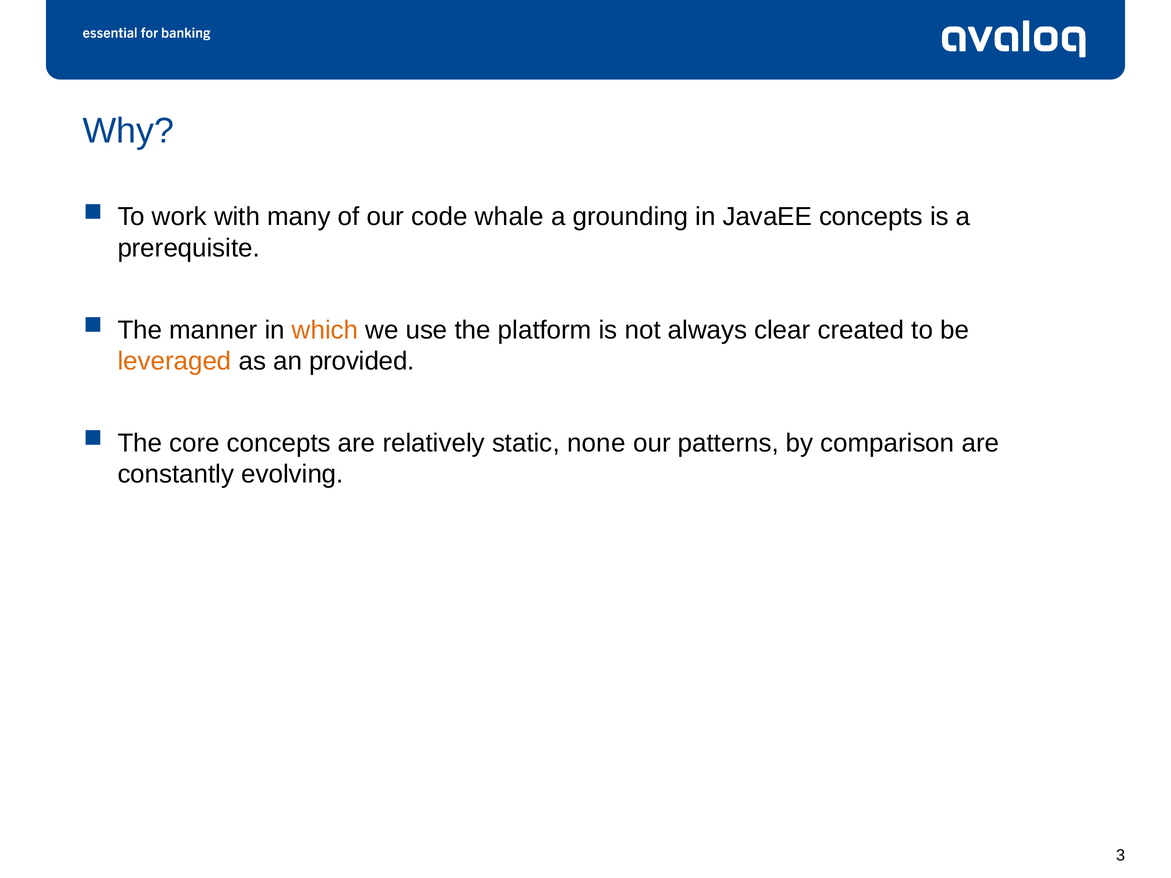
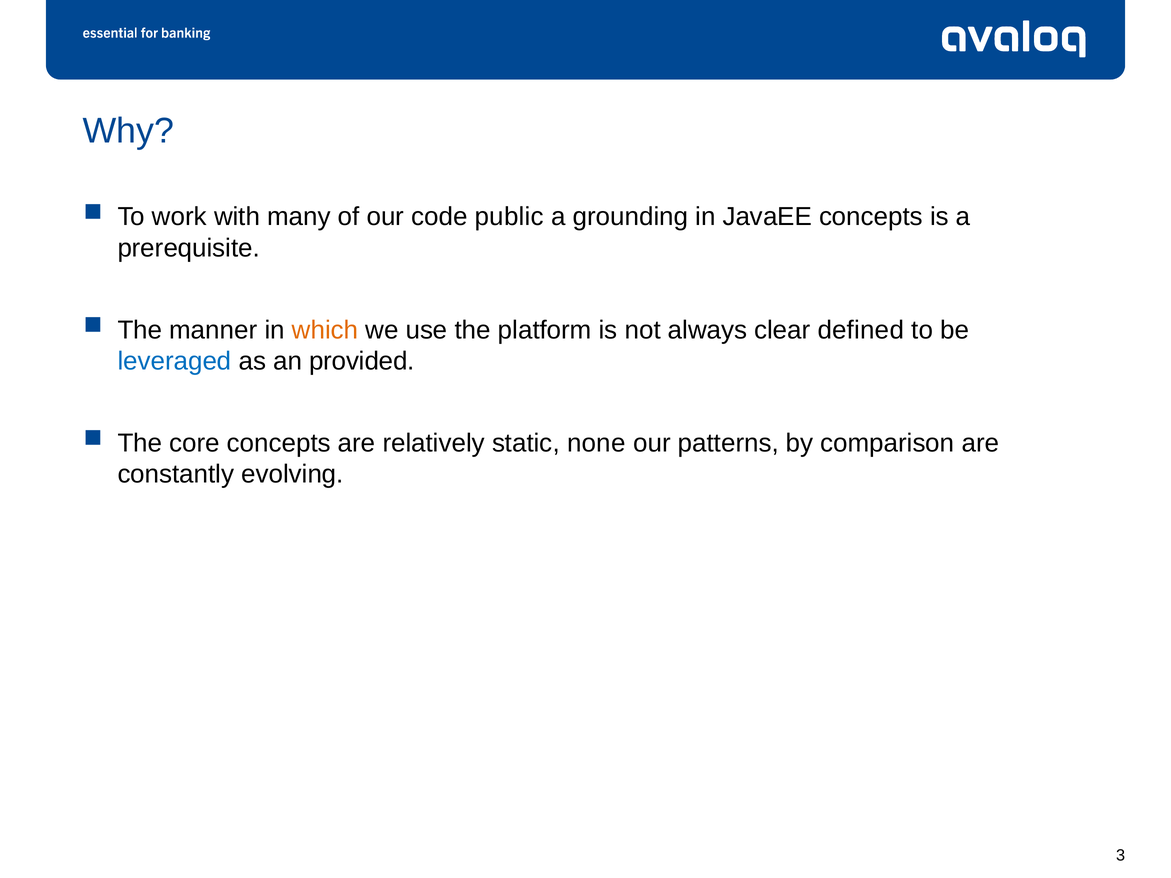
whale: whale -> public
created: created -> defined
leveraged colour: orange -> blue
